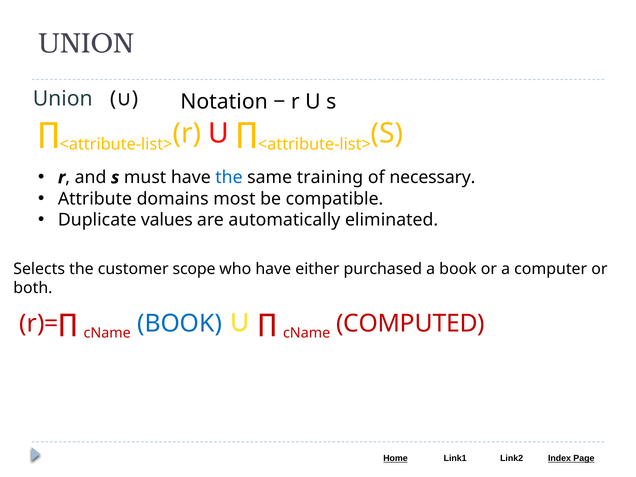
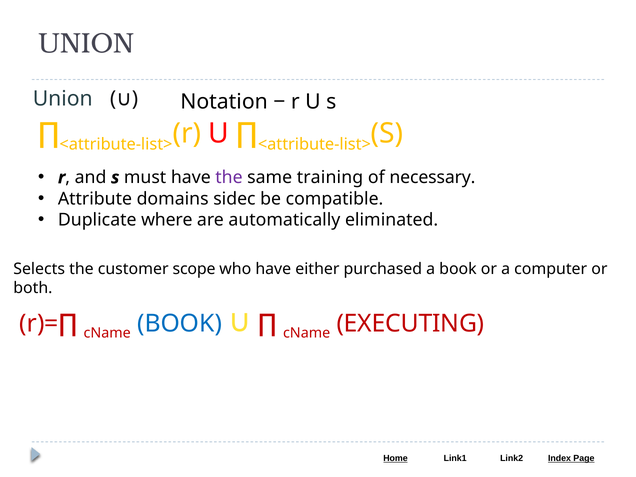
the at (229, 178) colour: blue -> purple
most: most -> sidec
values: values -> where
COMPUTED: COMPUTED -> EXECUTING
